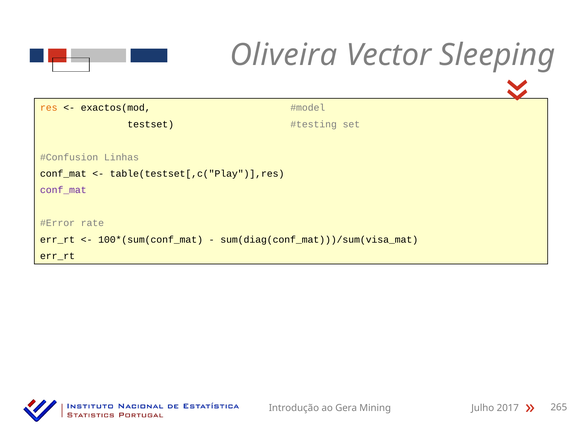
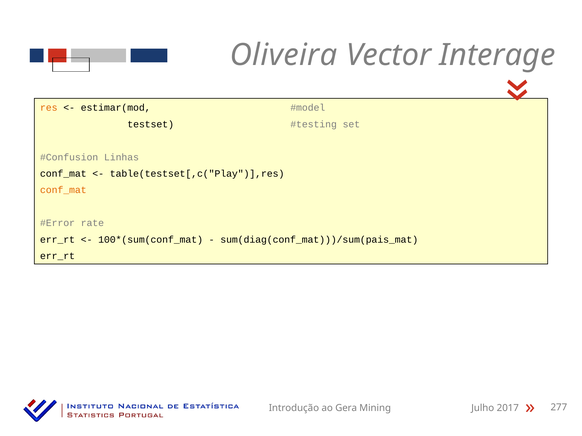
Sleeping: Sleeping -> Interage
exactos(mod: exactos(mod -> estimar(mod
conf_mat at (63, 190) colour: purple -> orange
sum(diag(conf_mat)))/sum(visa_mat: sum(diag(conf_mat)))/sum(visa_mat -> sum(diag(conf_mat)))/sum(pais_mat
265: 265 -> 277
